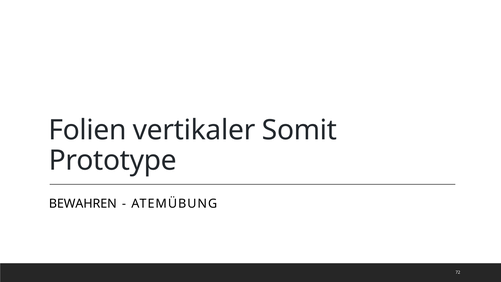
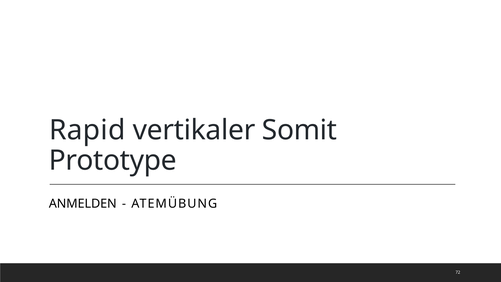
Folien: Folien -> Rapid
BEWAHREN: BEWAHREN -> ANMELDEN
